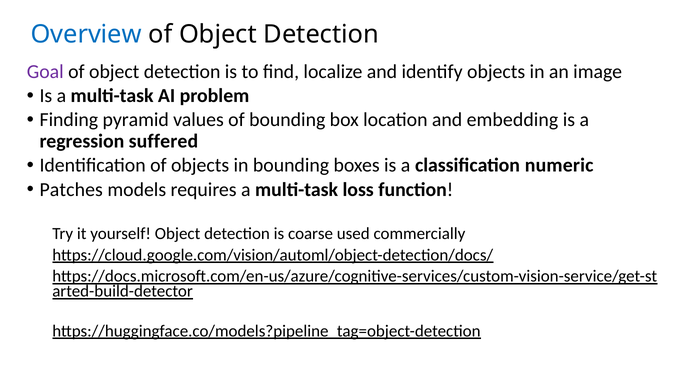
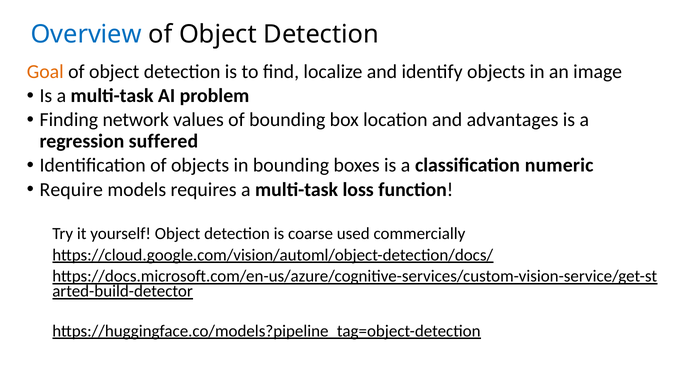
Goal colour: purple -> orange
pyramid: pyramid -> network
embedding: embedding -> advantages
Patches: Patches -> Require
